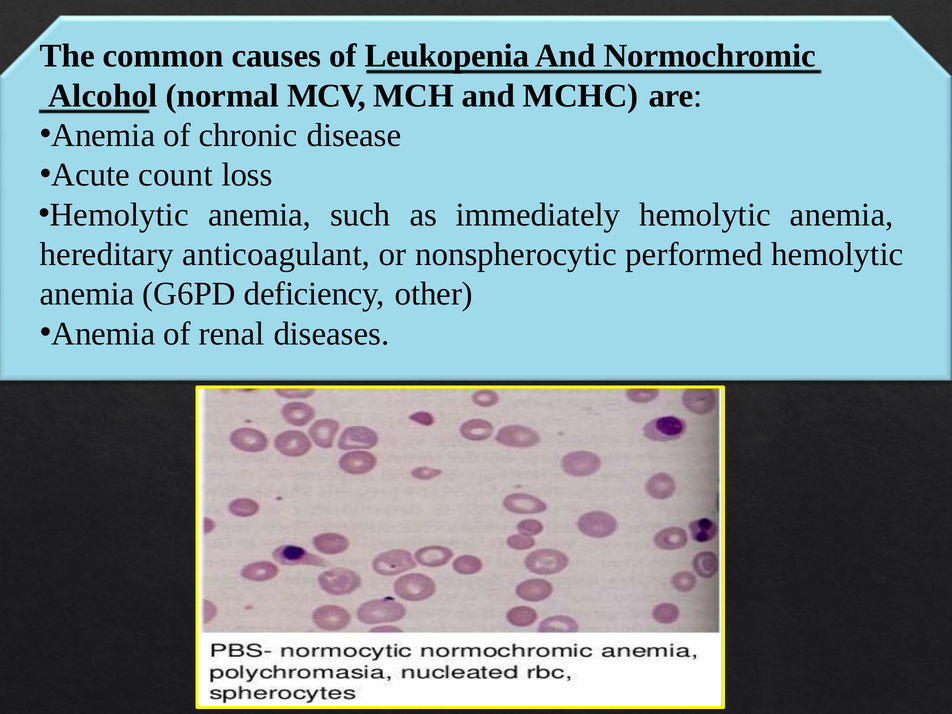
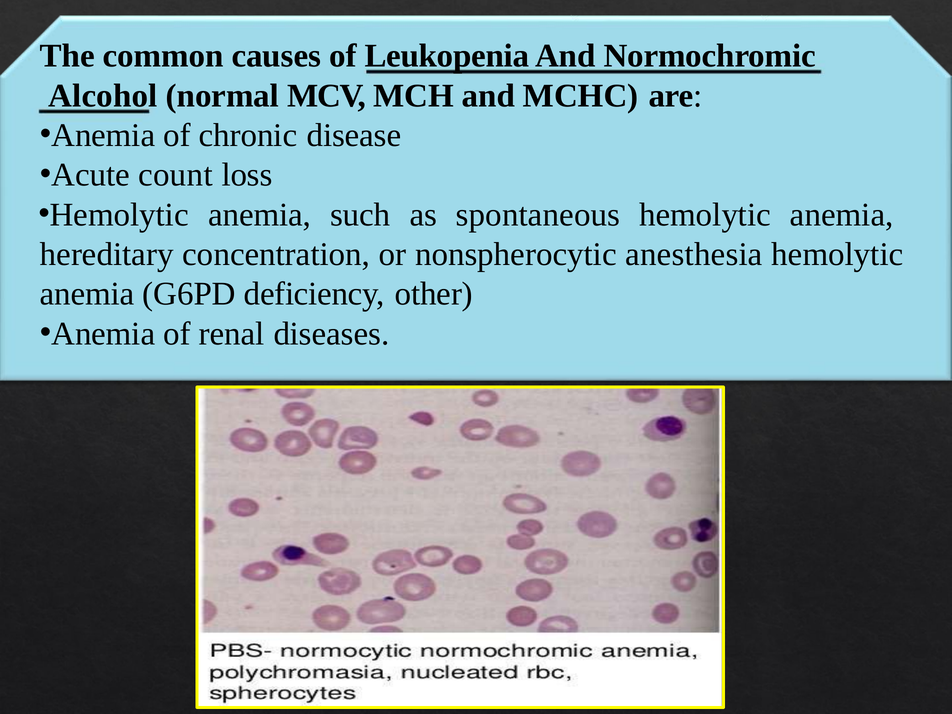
immediately: immediately -> spontaneous
anticoagulant: anticoagulant -> concentration
performed: performed -> anesthesia
